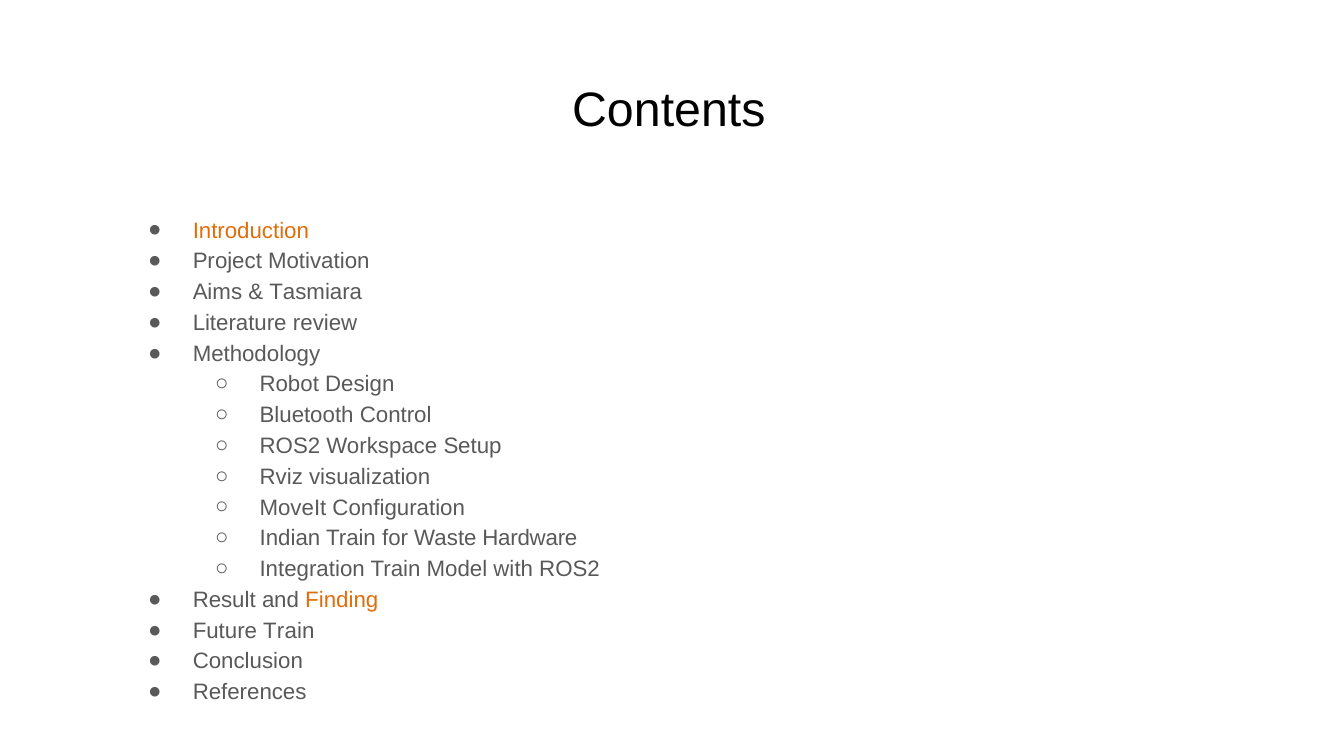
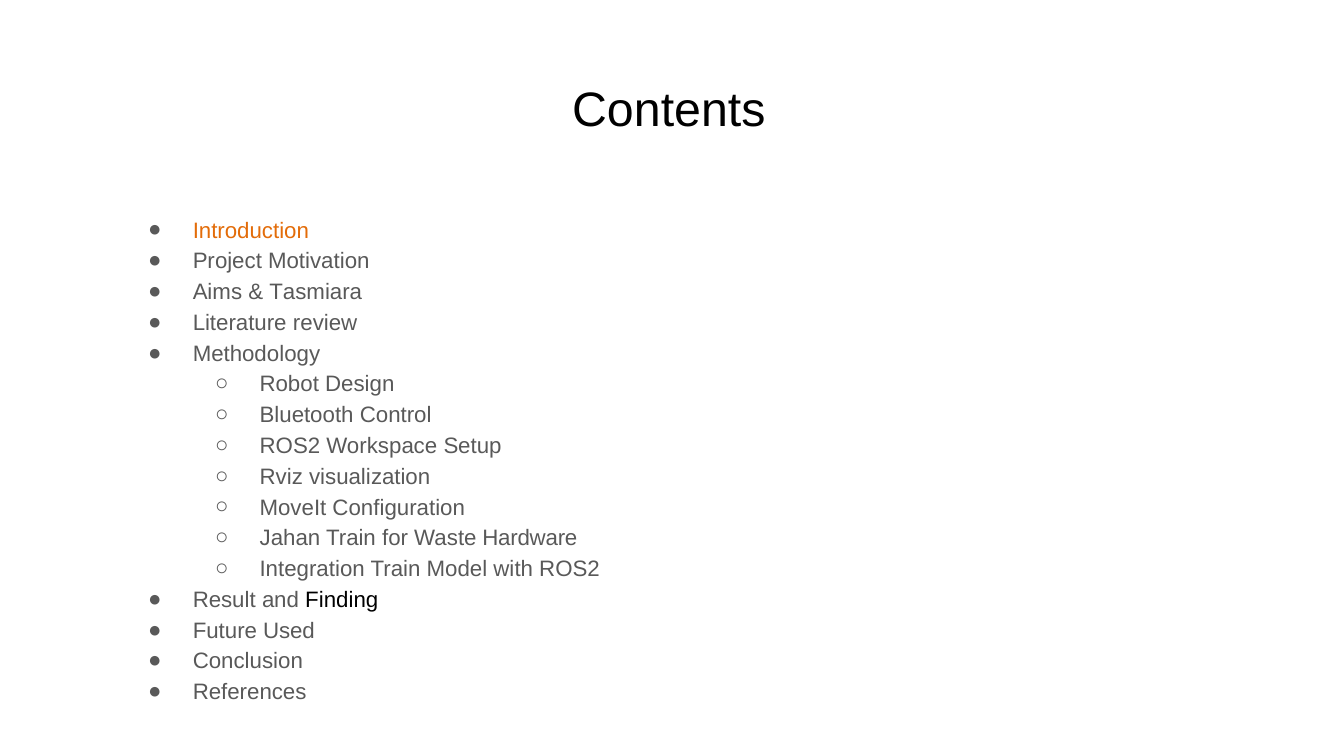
Indian: Indian -> Jahan
Finding colour: orange -> black
Future Train: Train -> Used
